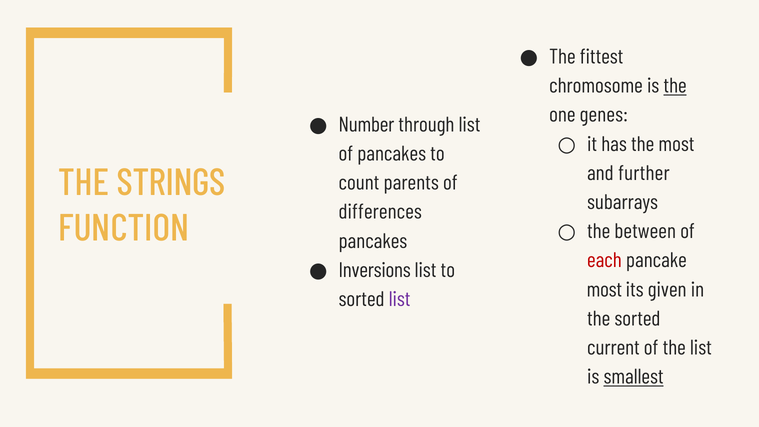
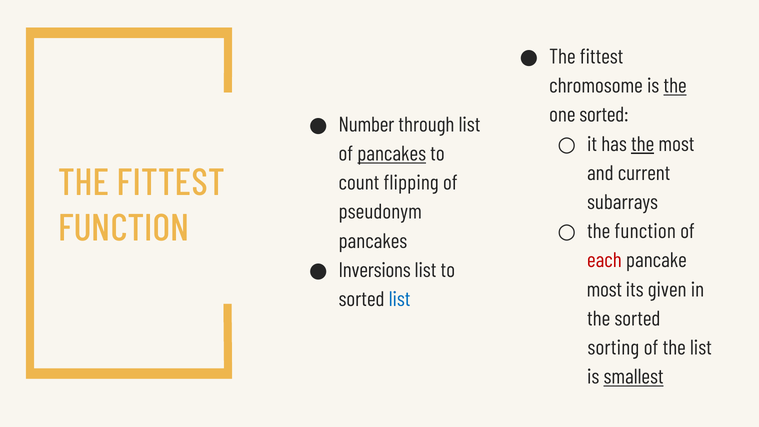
one genes: genes -> sorted
the at (643, 144) underline: none -> present
pancakes at (392, 154) underline: none -> present
further: further -> current
STRINGS at (171, 183): STRINGS -> FITTEST
parents: parents -> flipping
differences: differences -> pseudonym
the between: between -> function
list at (400, 299) colour: purple -> blue
current: current -> sorting
